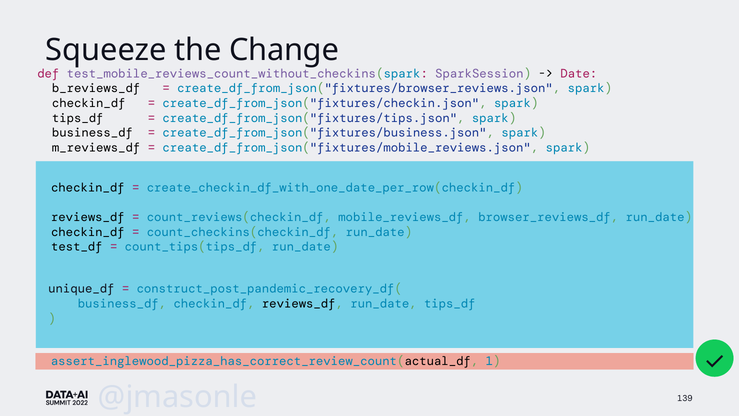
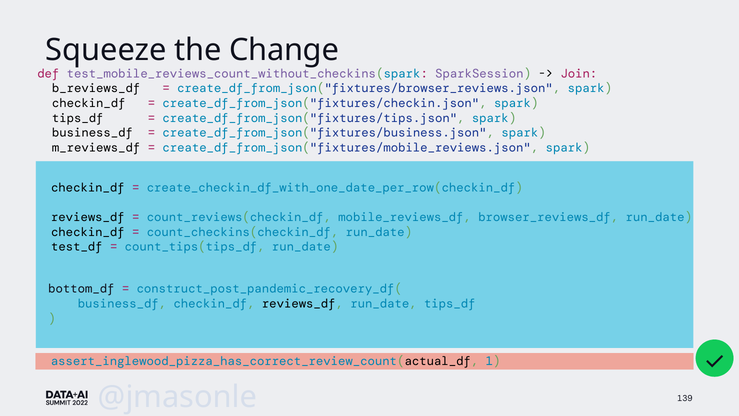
Date: Date -> Join
unique_df: unique_df -> bottom_df
